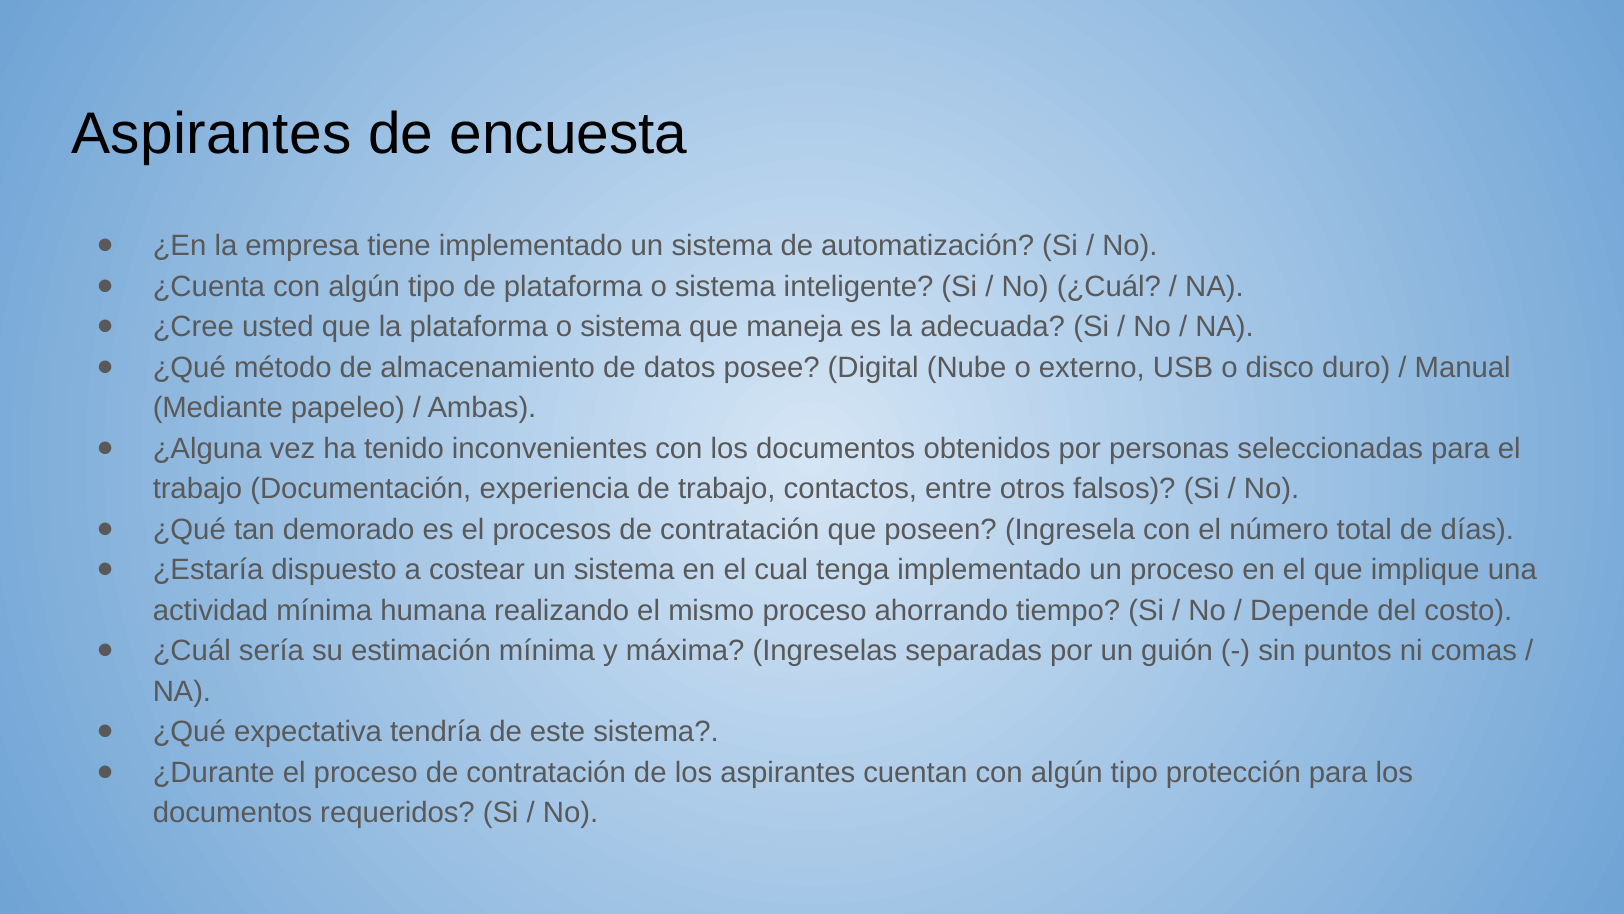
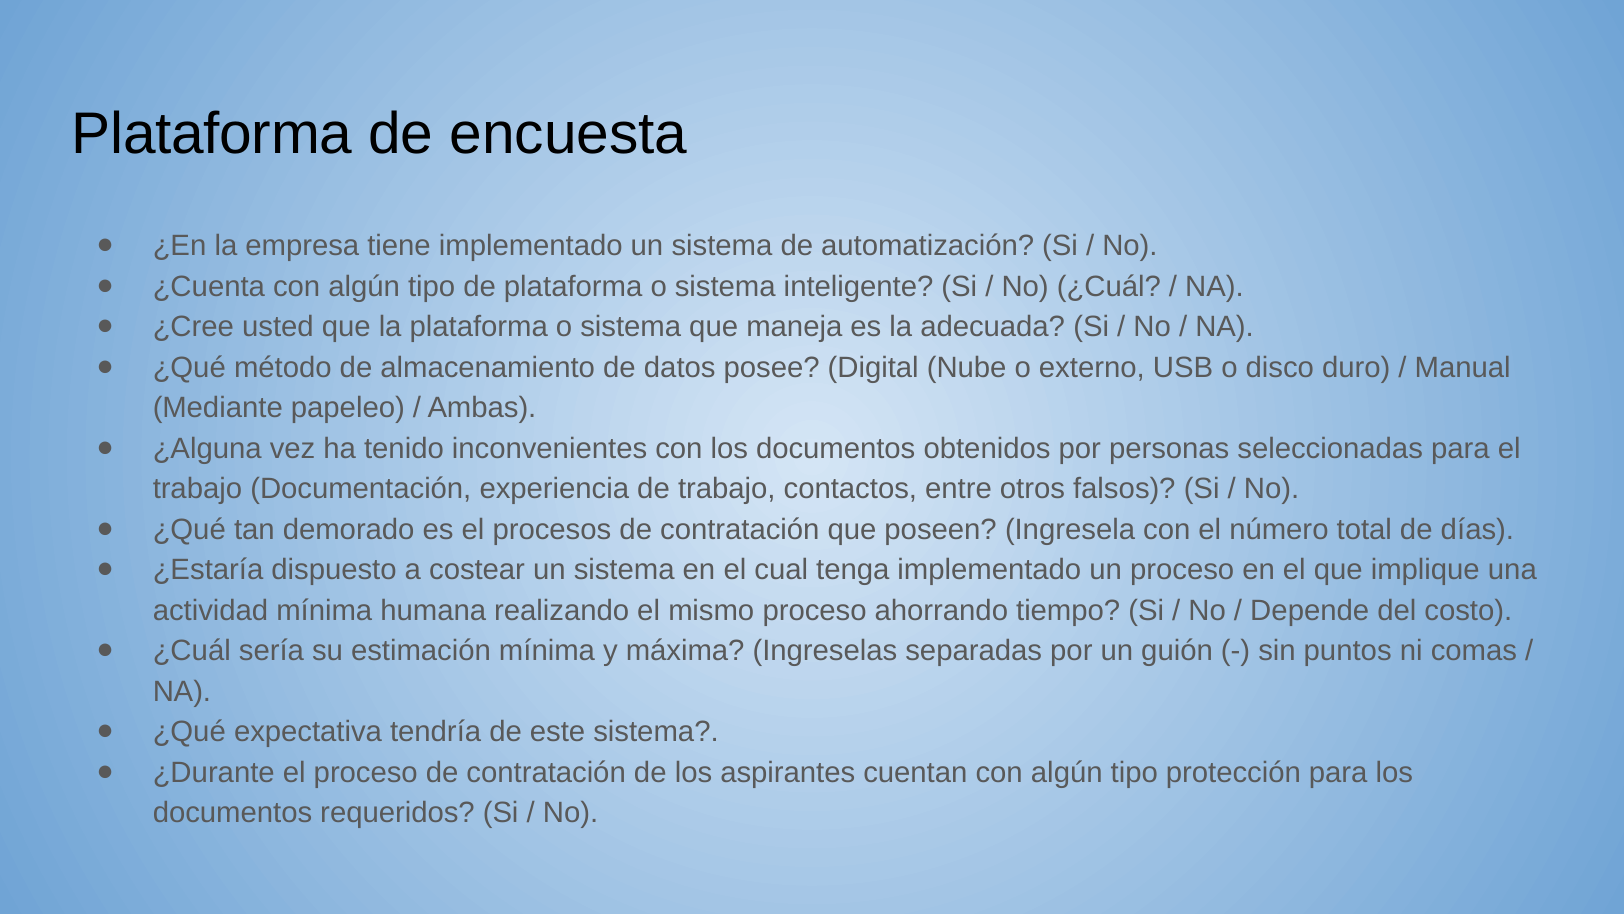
Aspirantes at (212, 135): Aspirantes -> Plataforma
